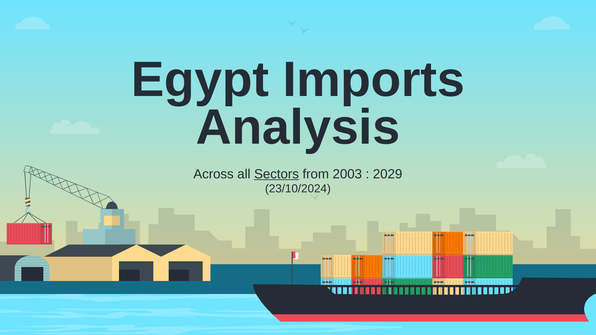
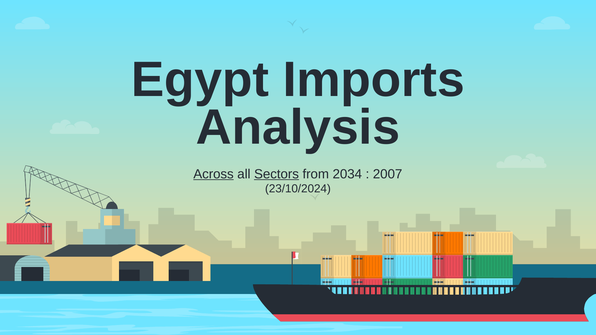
Across underline: none -> present
2003: 2003 -> 2034
2029: 2029 -> 2007
